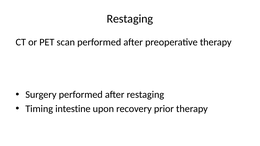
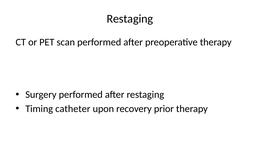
intestine: intestine -> catheter
